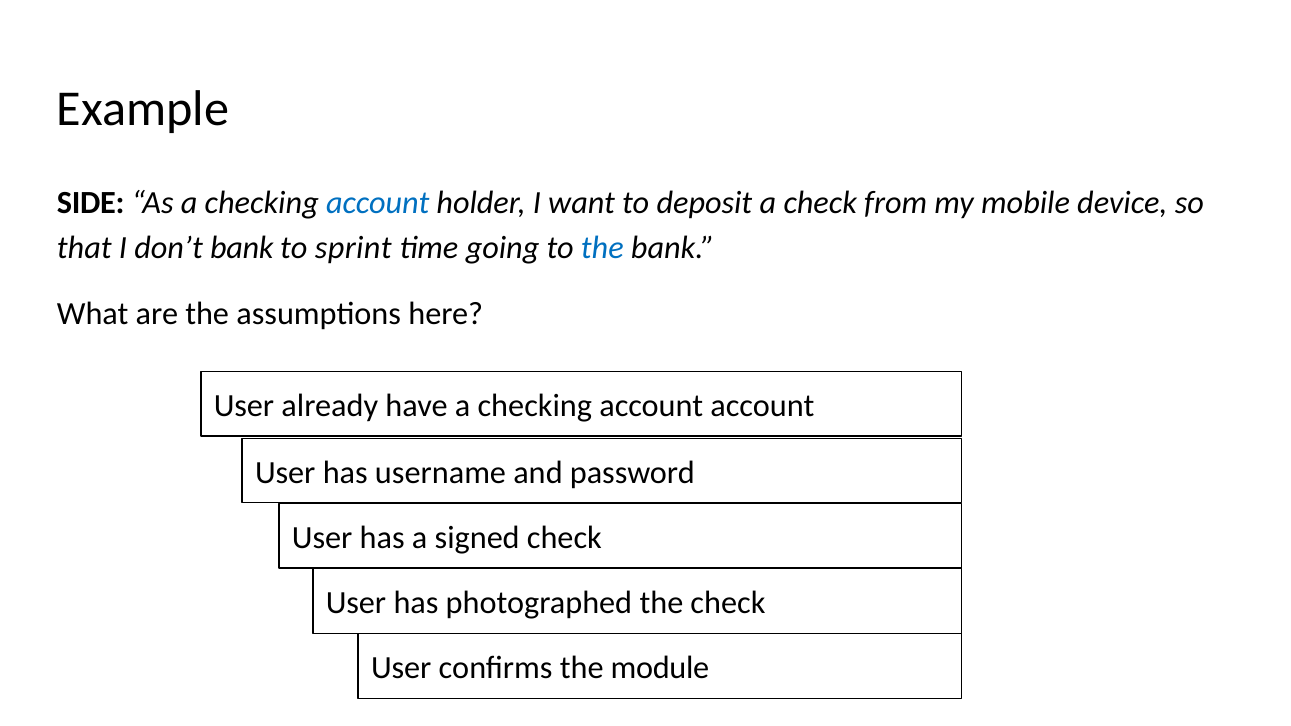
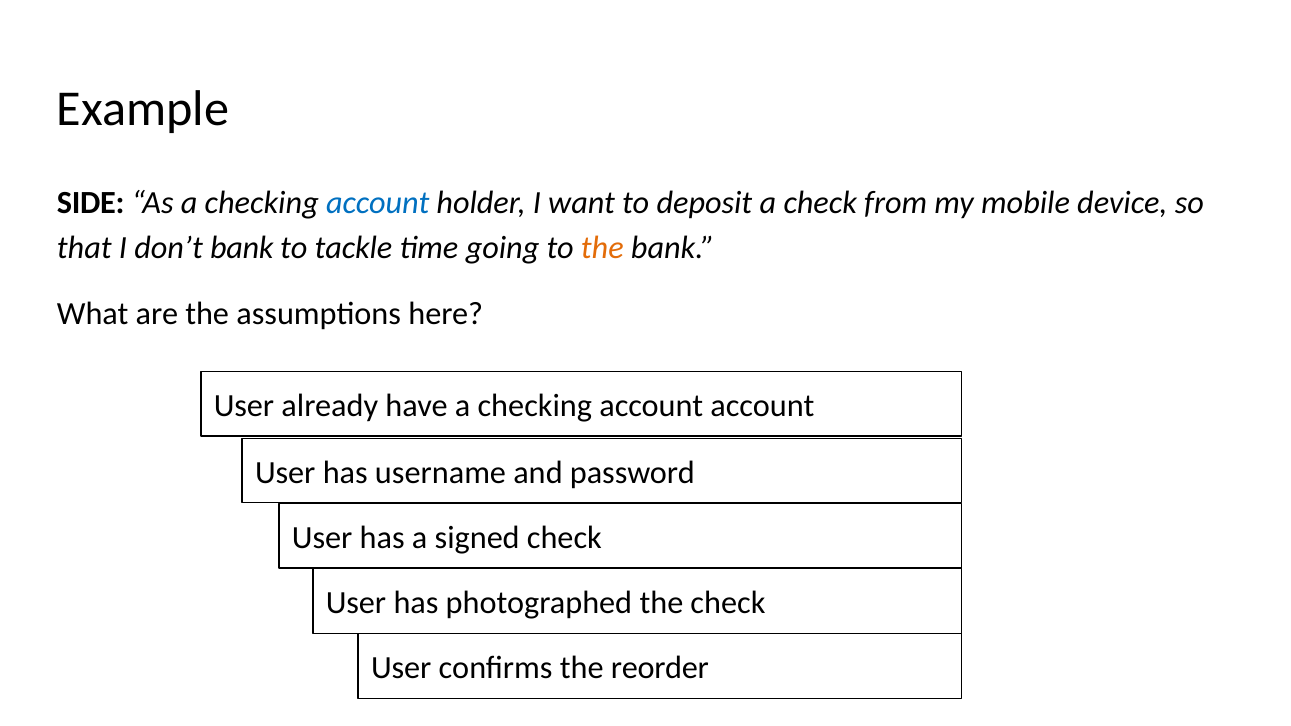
sprint: sprint -> tackle
the at (602, 248) colour: blue -> orange
module: module -> reorder
